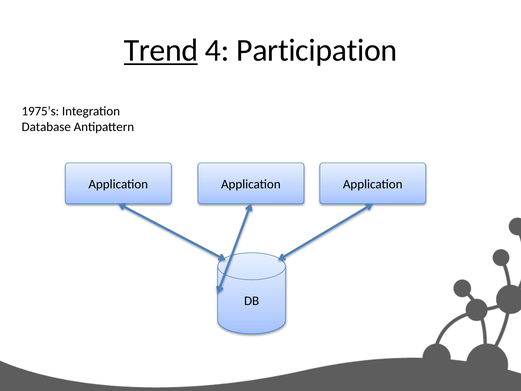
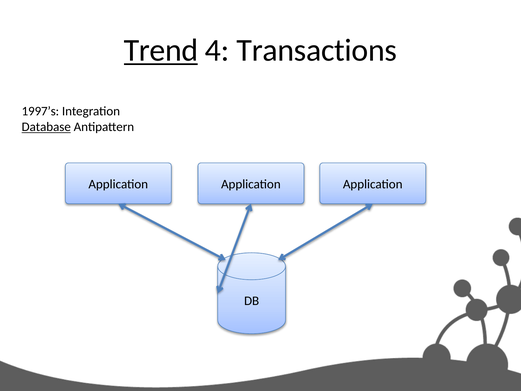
Participation: Participation -> Transactions
1975’s: 1975’s -> 1997’s
Database underline: none -> present
